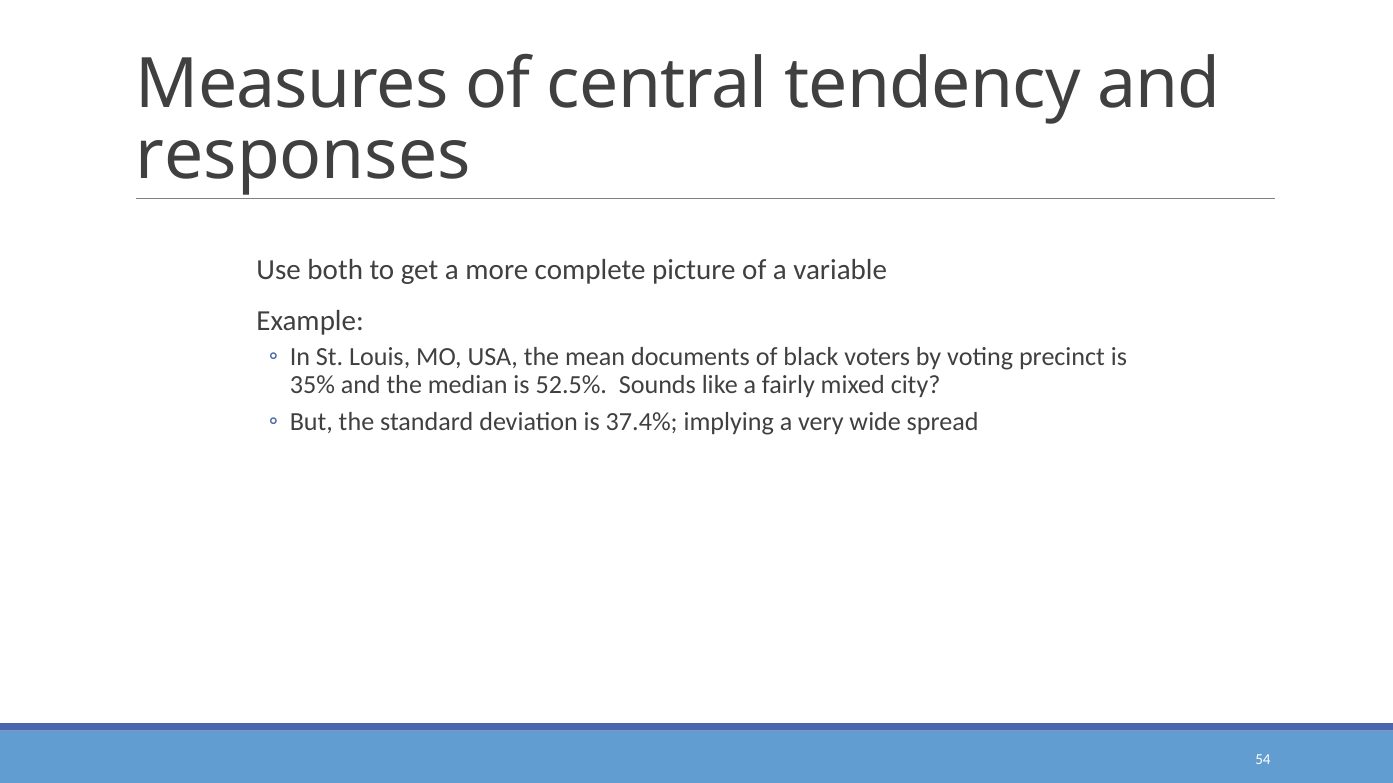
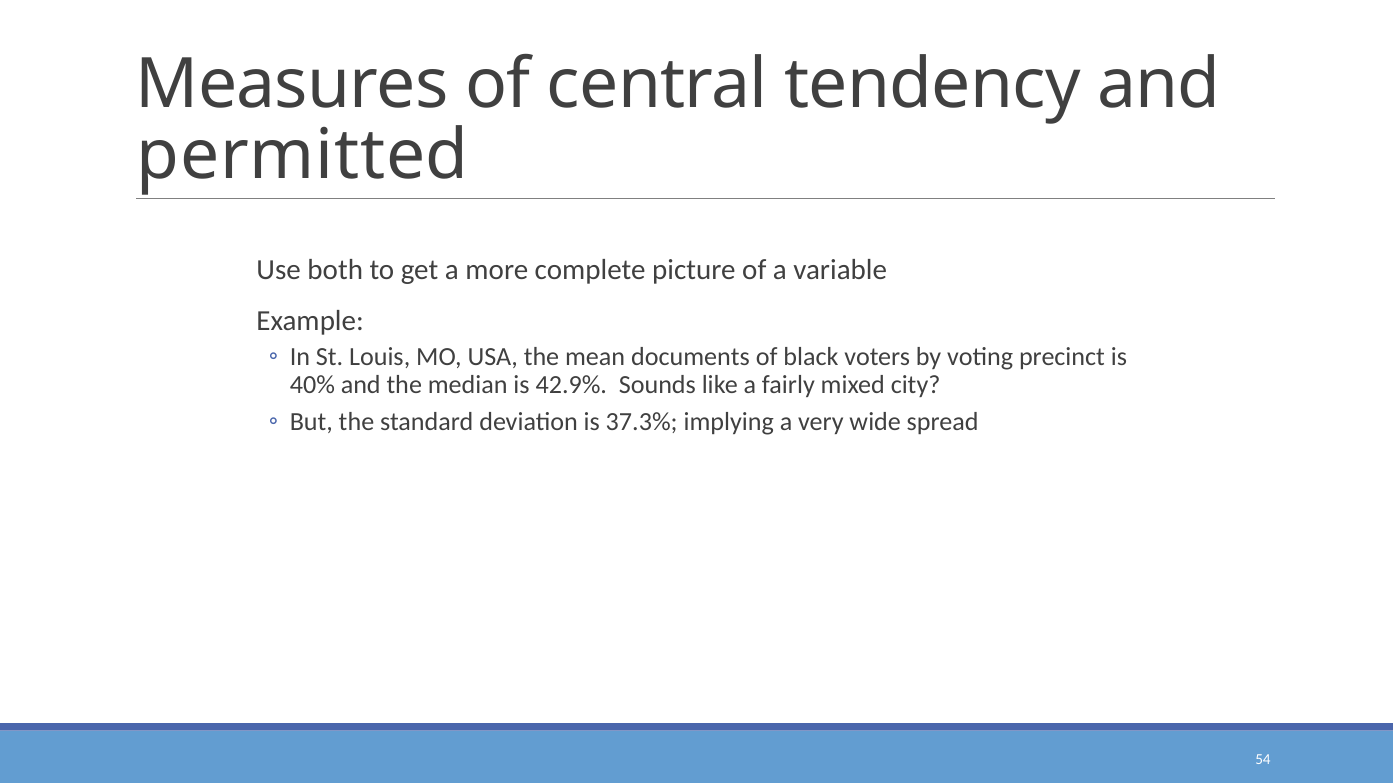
responses: responses -> permitted
35%: 35% -> 40%
52.5%: 52.5% -> 42.9%
37.4%: 37.4% -> 37.3%
